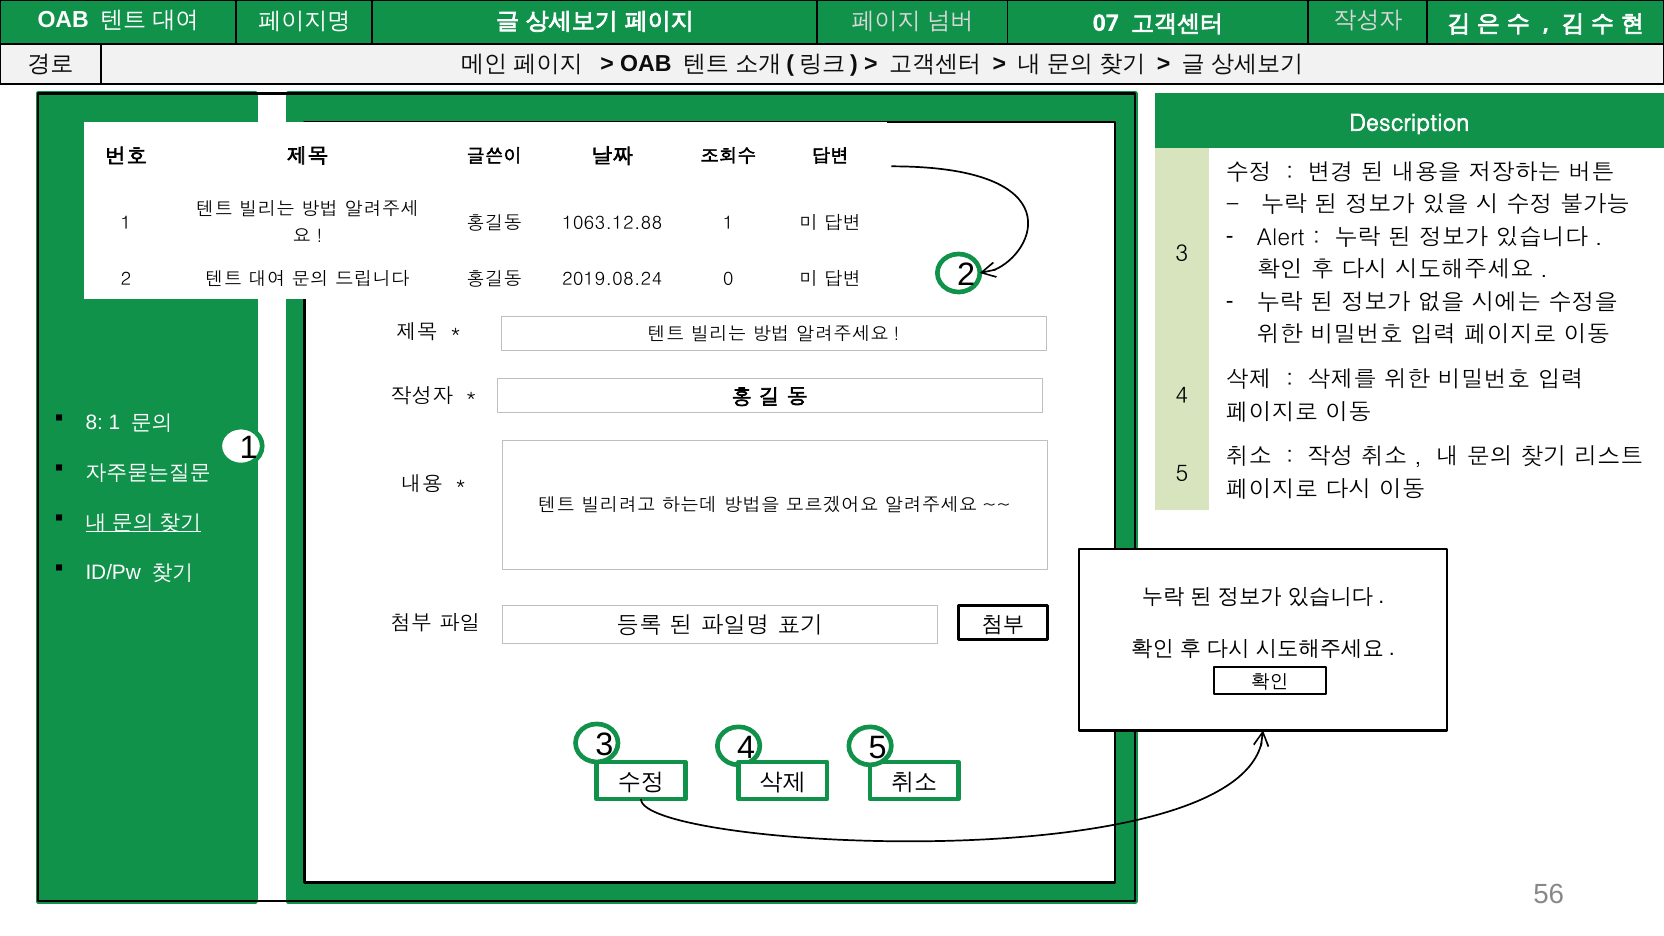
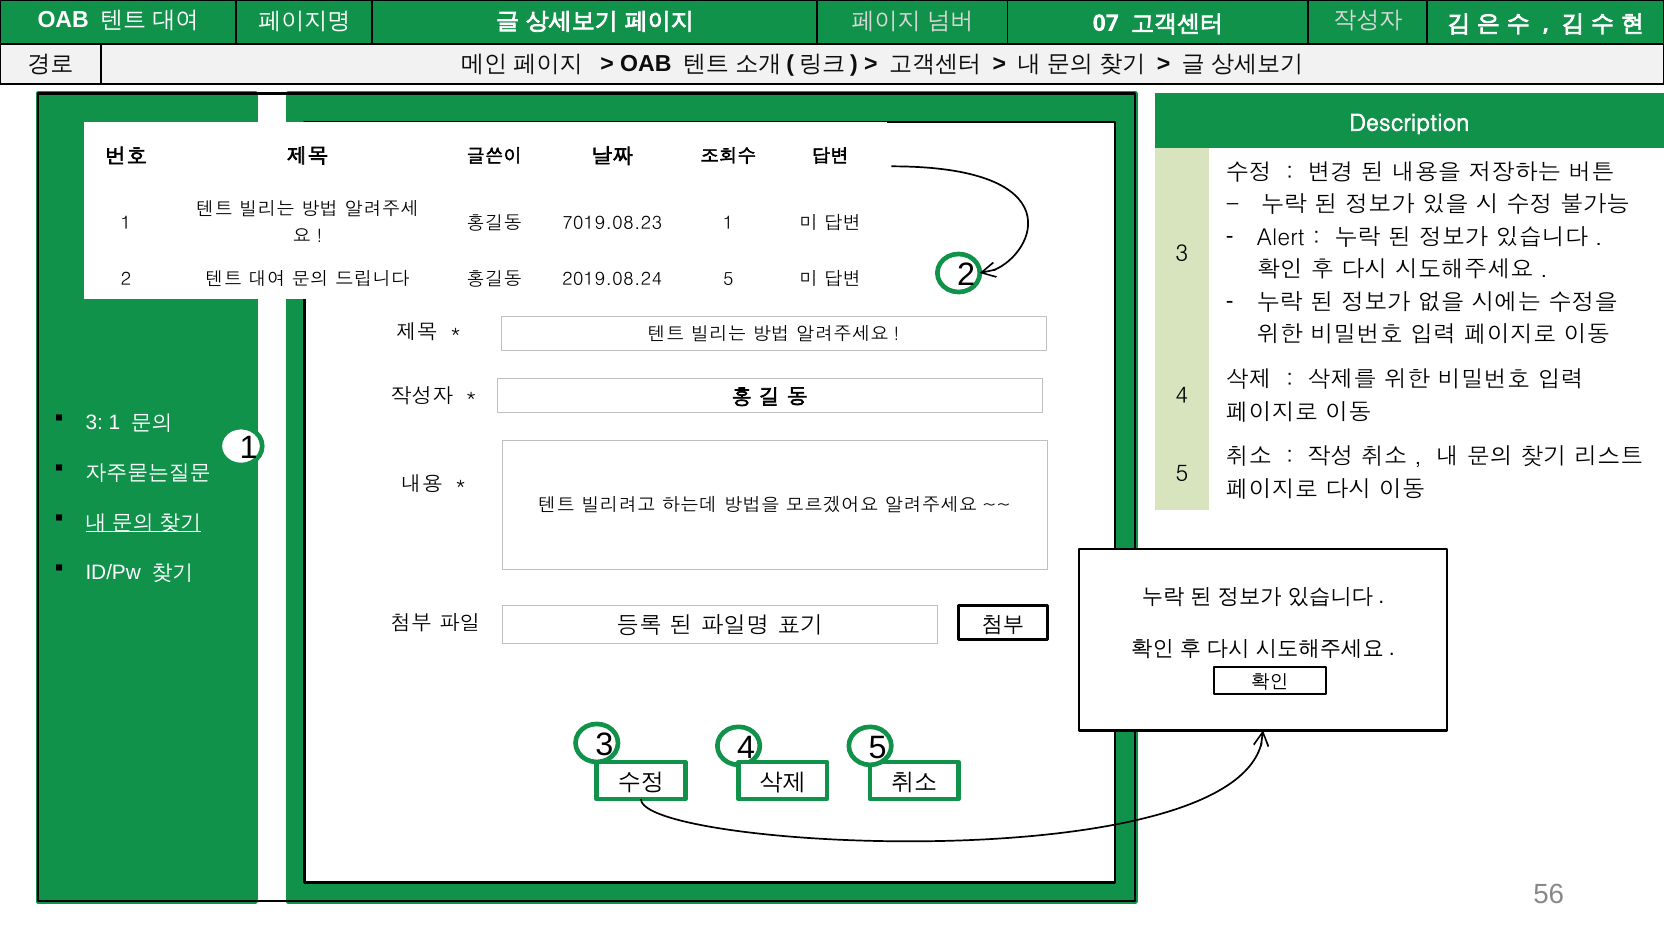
1063.12.88: 1063.12.88 -> 7019.08.23
2019.08.24 0: 0 -> 5
8 at (94, 422): 8 -> 3
